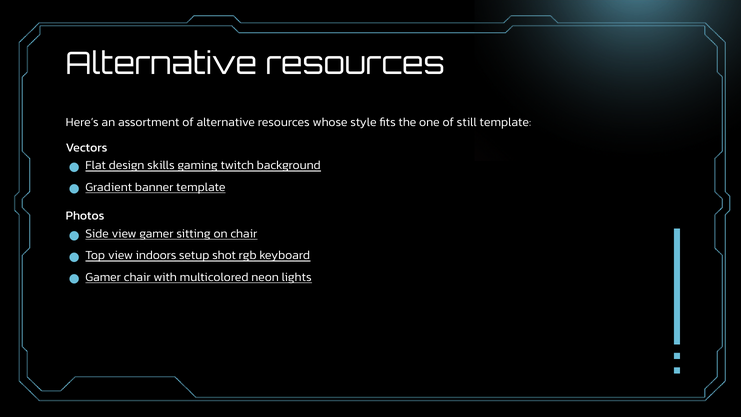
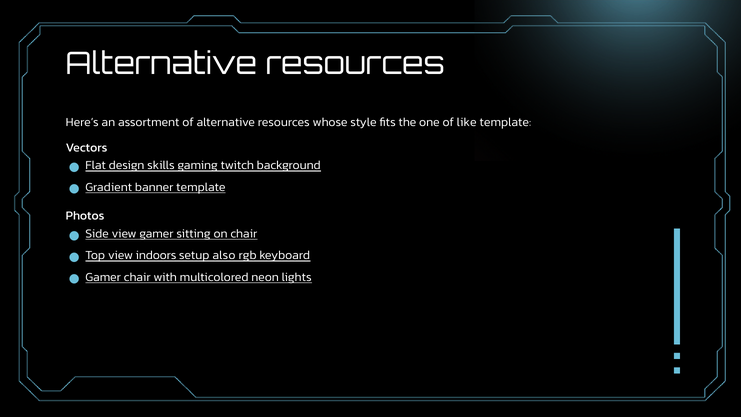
still: still -> like
shot: shot -> also
